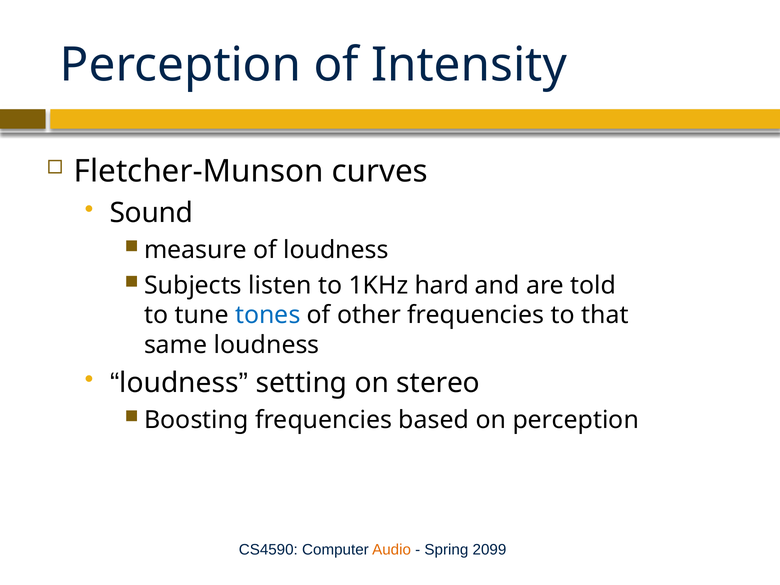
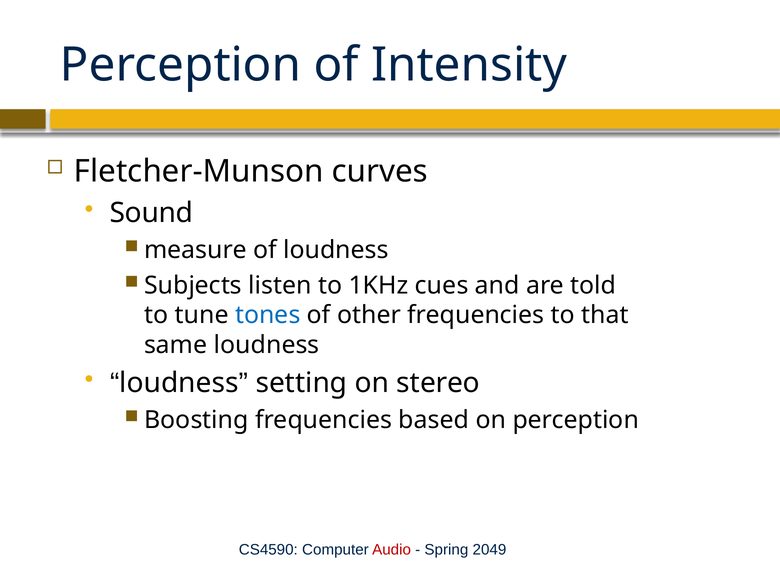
hard: hard -> cues
Audio colour: orange -> red
2099: 2099 -> 2049
